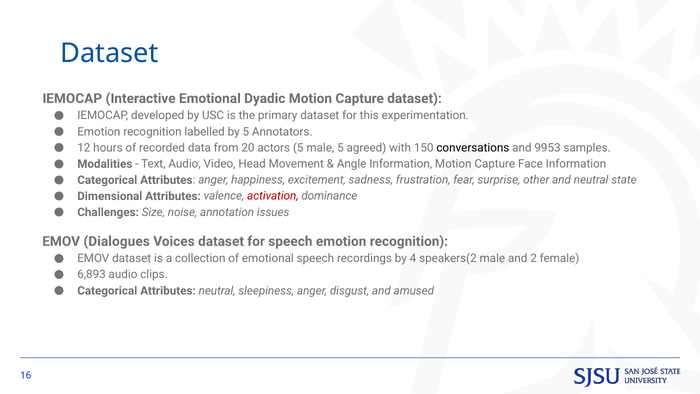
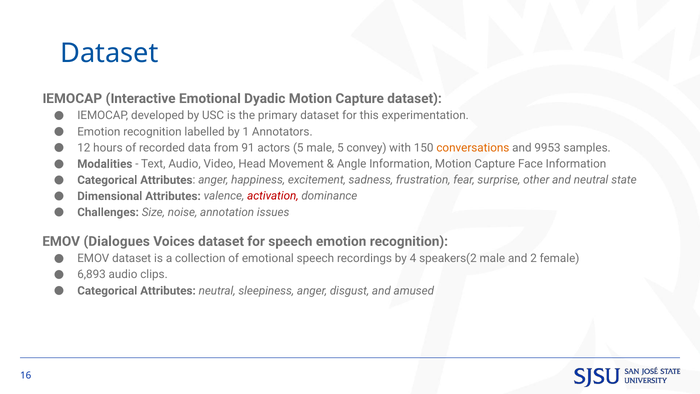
by 5: 5 -> 1
20: 20 -> 91
agreed: agreed -> convey
conversations colour: black -> orange
